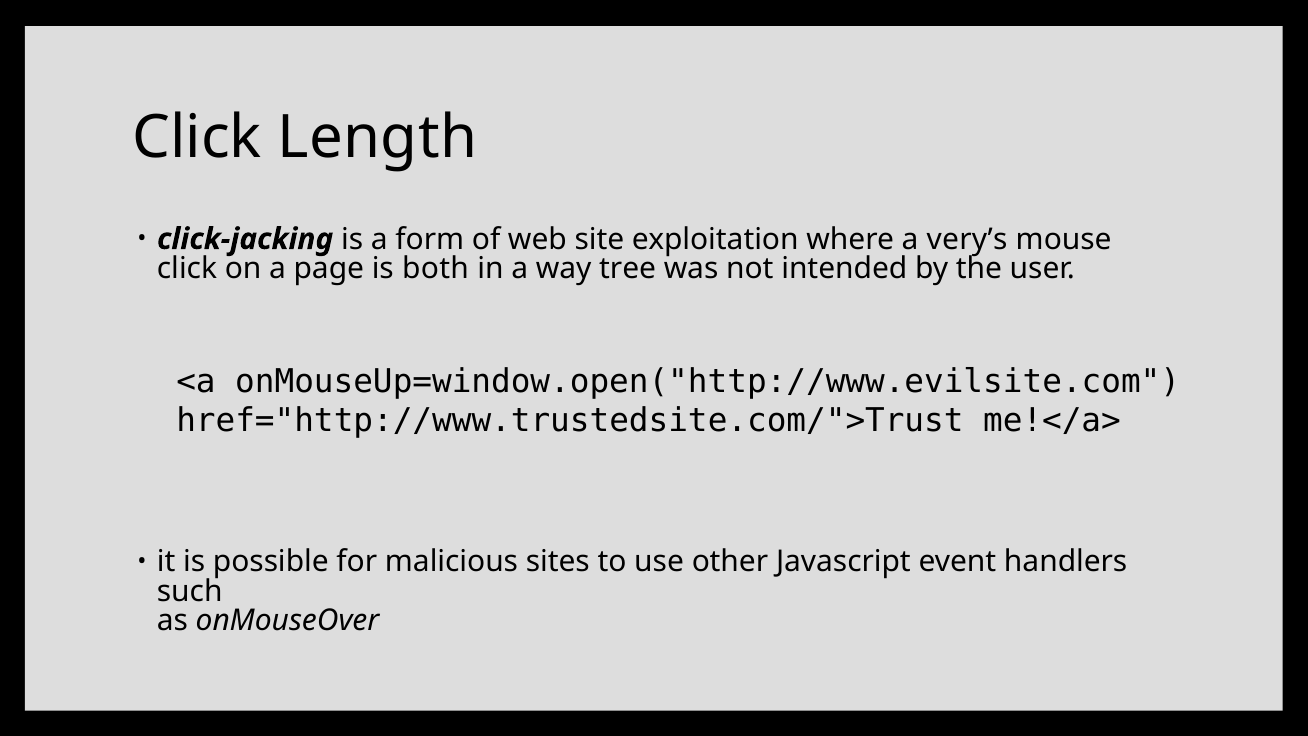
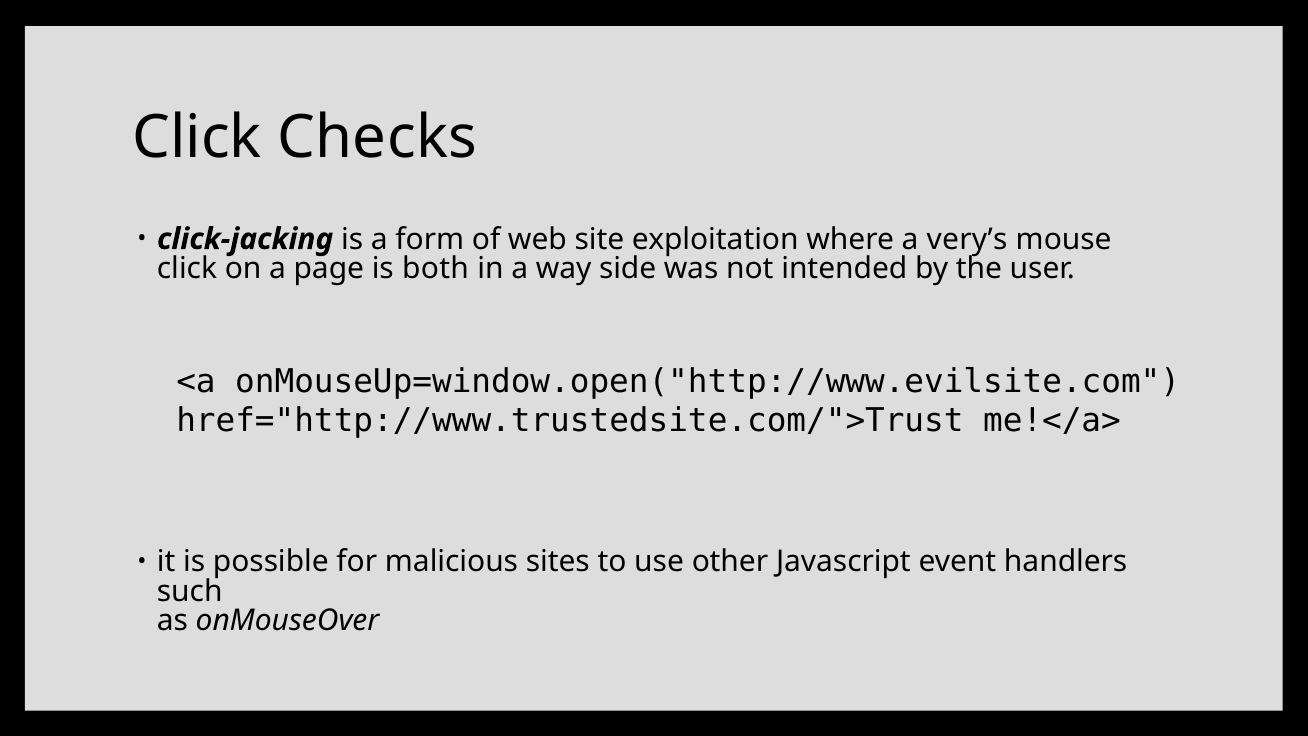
Length: Length -> Checks
tree: tree -> side
